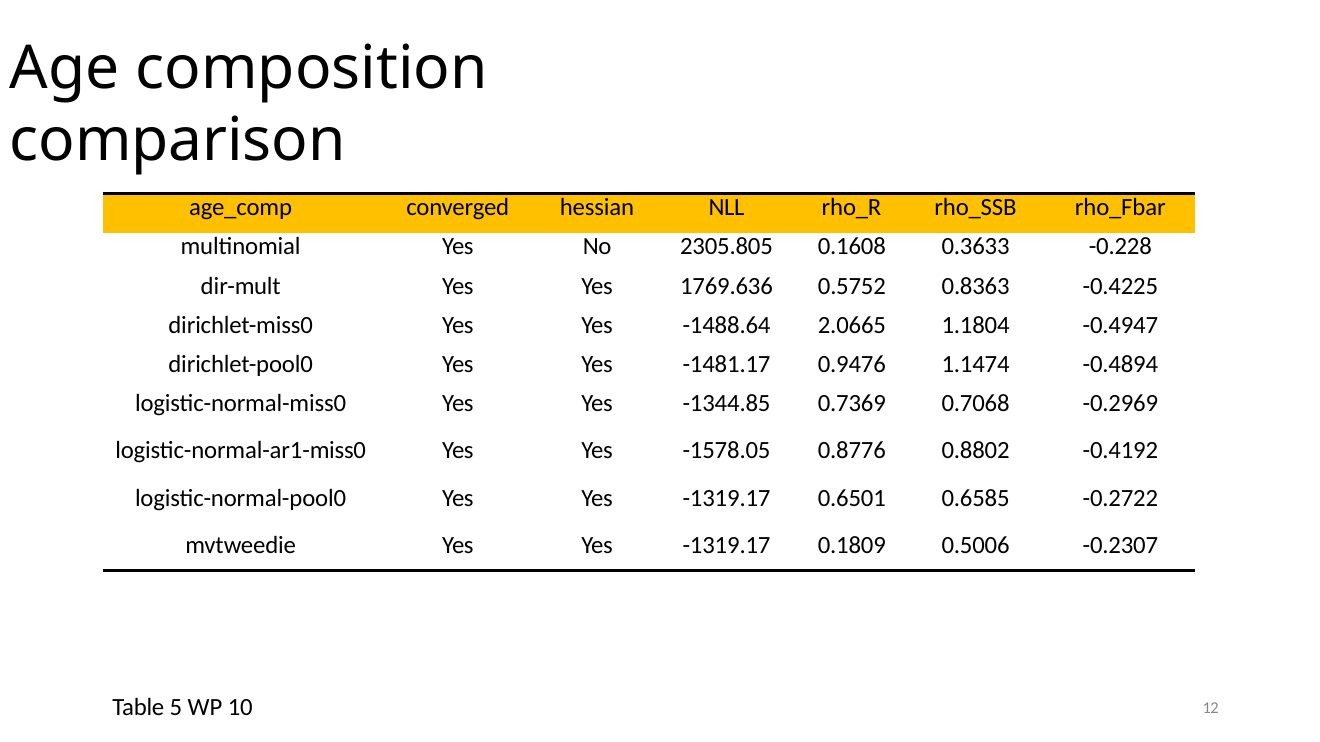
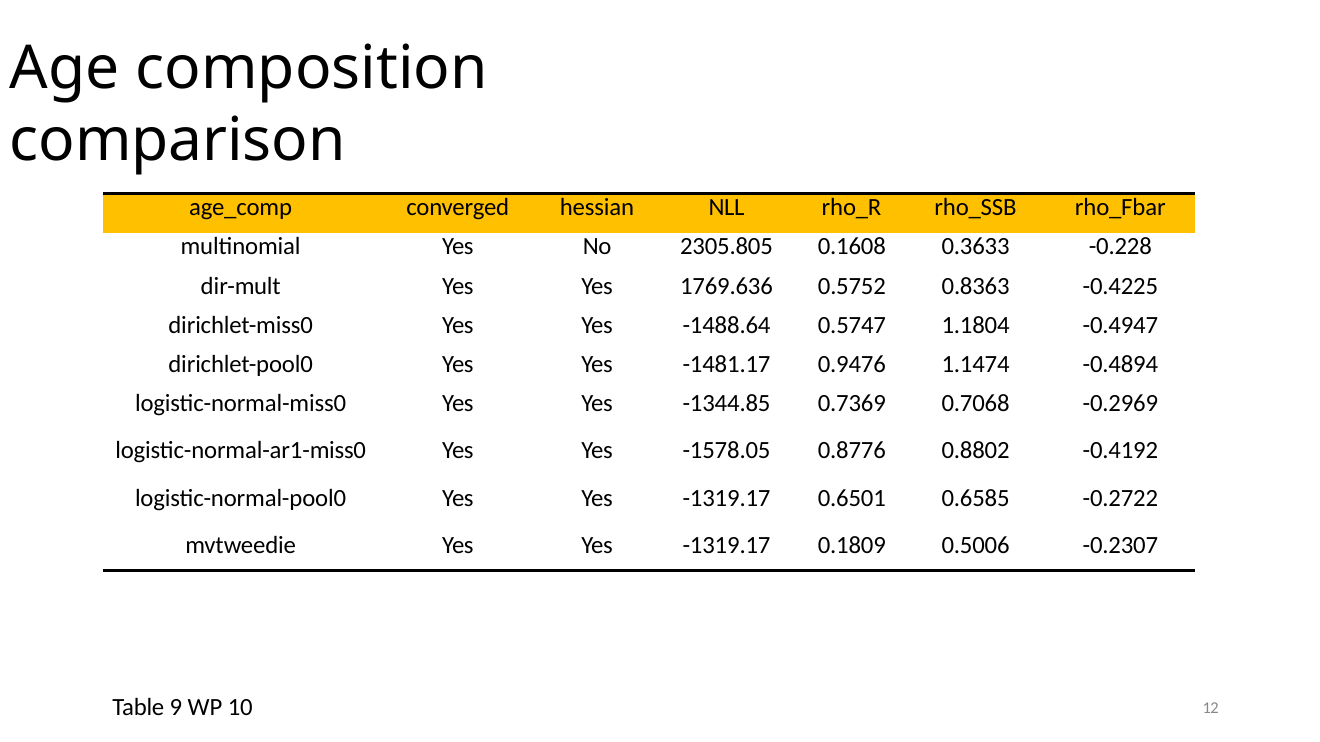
2.0665: 2.0665 -> 0.5747
5: 5 -> 9
